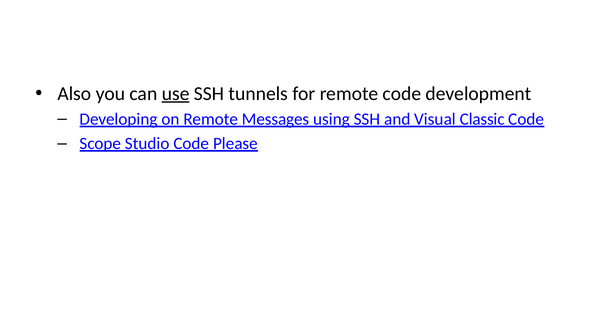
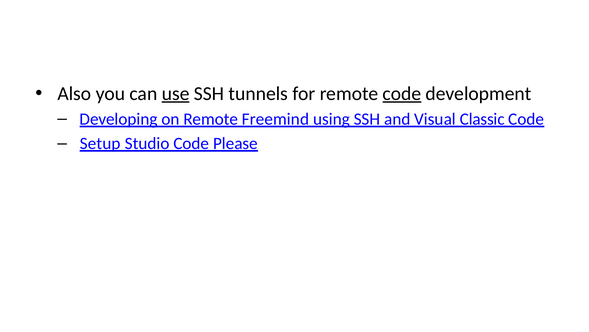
code at (402, 93) underline: none -> present
Messages: Messages -> Freemind
Scope: Scope -> Setup
